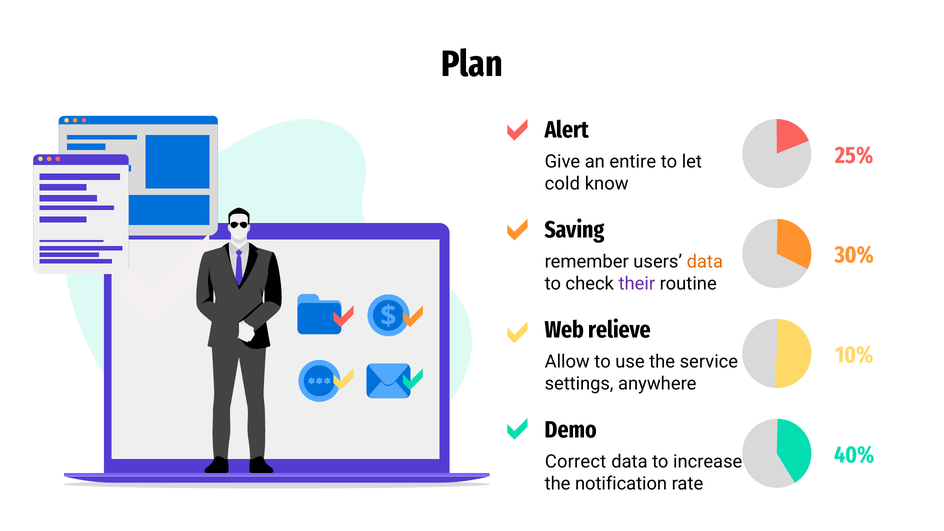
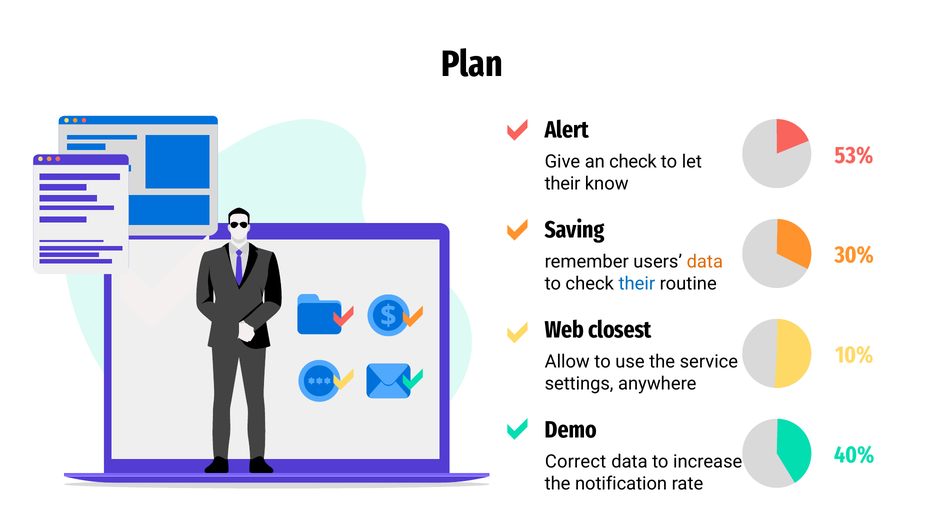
25%: 25% -> 53%
an entire: entire -> check
cold at (562, 184): cold -> their
their at (637, 284) colour: purple -> blue
relieve: relieve -> closest
